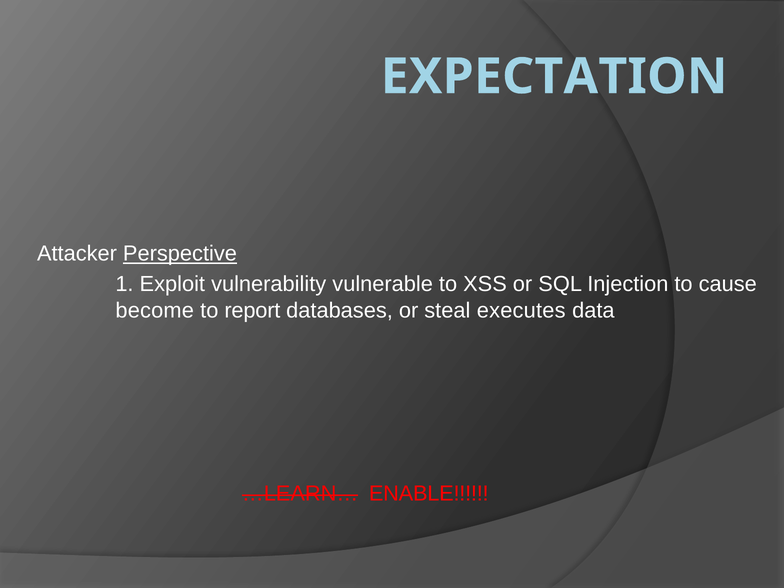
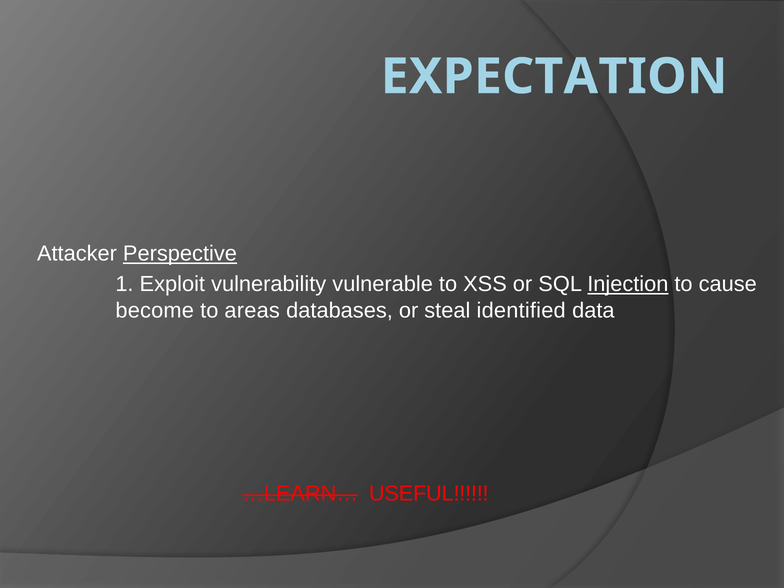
Injection underline: none -> present
report: report -> areas
executes: executes -> identified
ENABLE: ENABLE -> USEFUL
